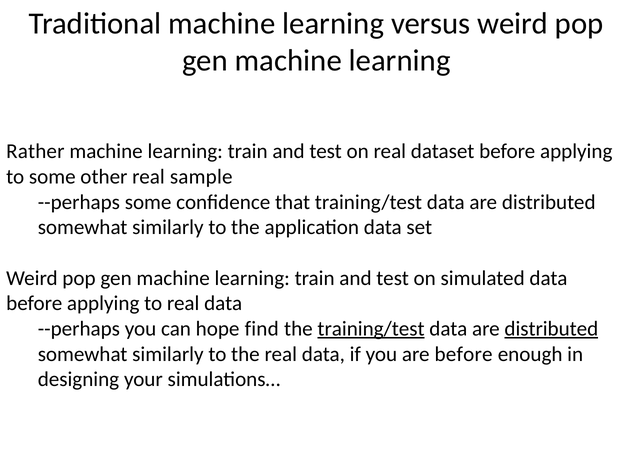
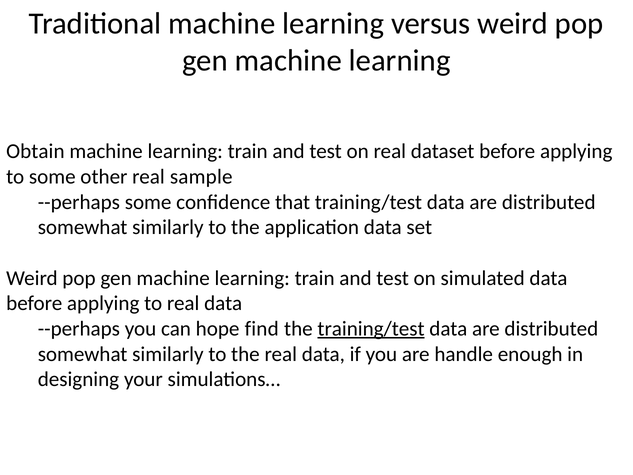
Rather: Rather -> Obtain
distributed at (551, 329) underline: present -> none
are before: before -> handle
